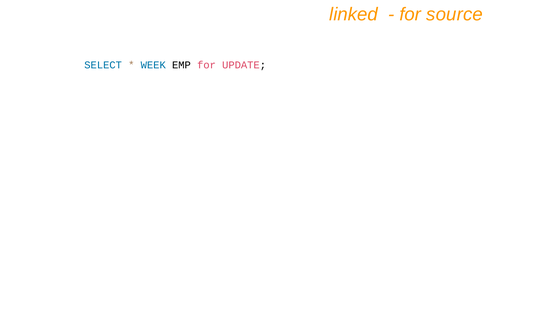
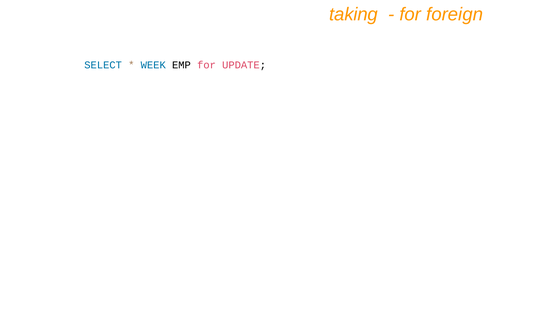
linked: linked -> taking
source: source -> foreign
